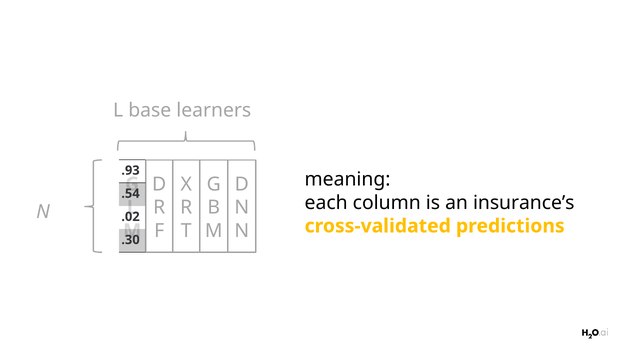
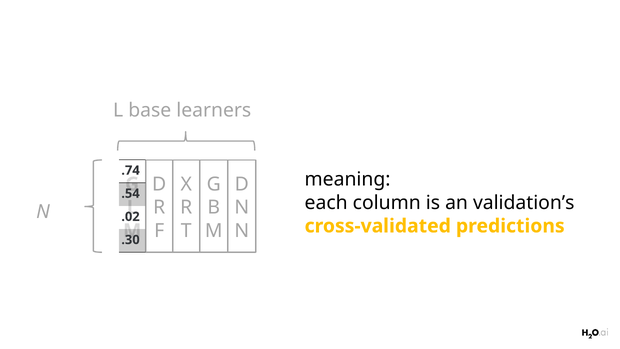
.93: .93 -> .74
insurance’s: insurance’s -> validation’s
